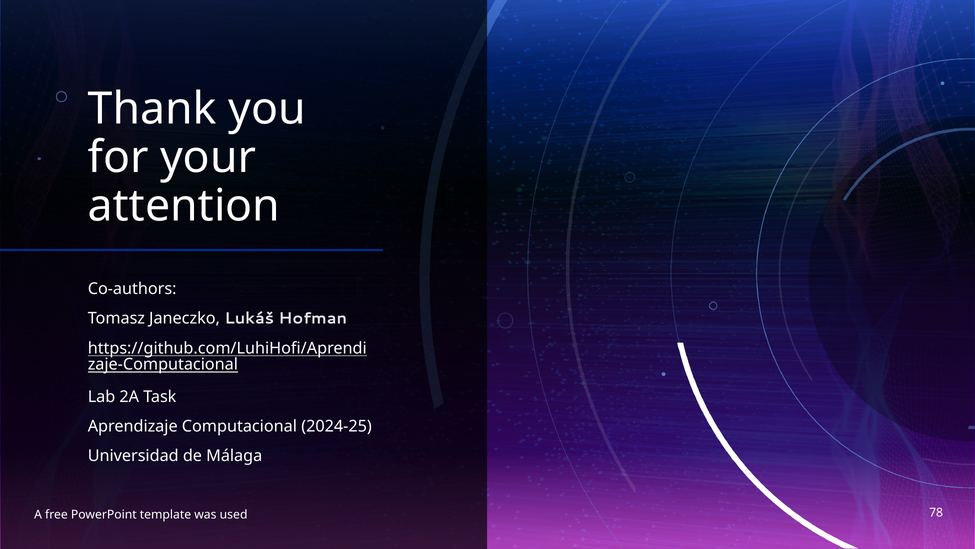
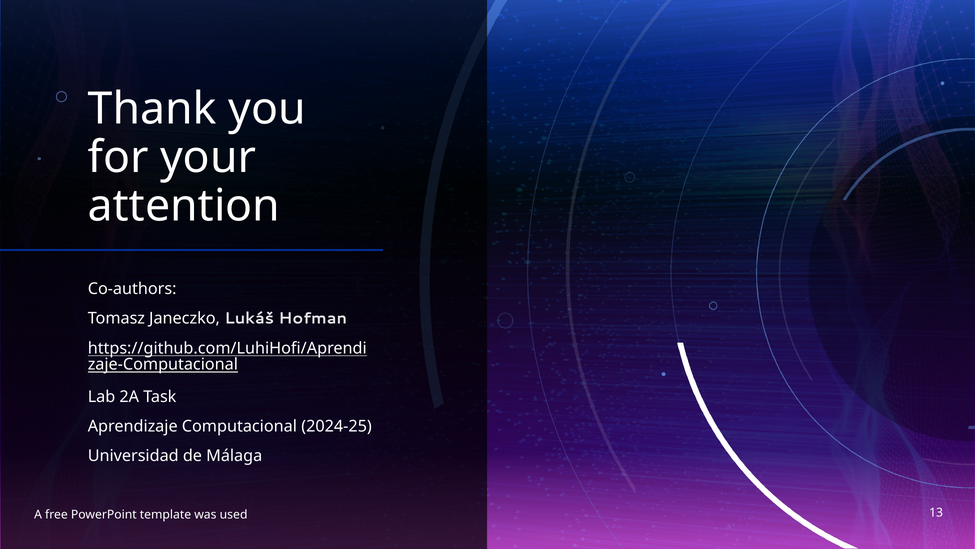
78: 78 -> 13
